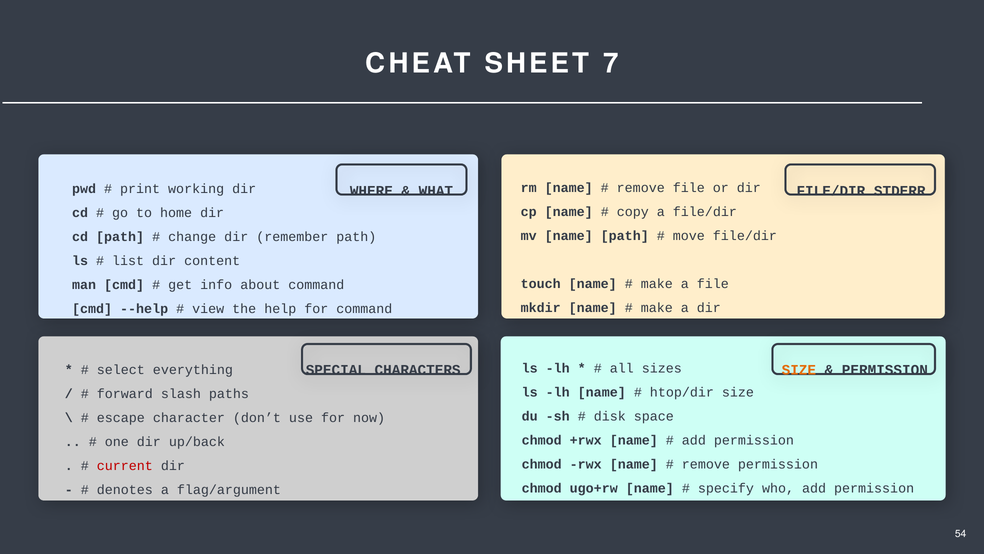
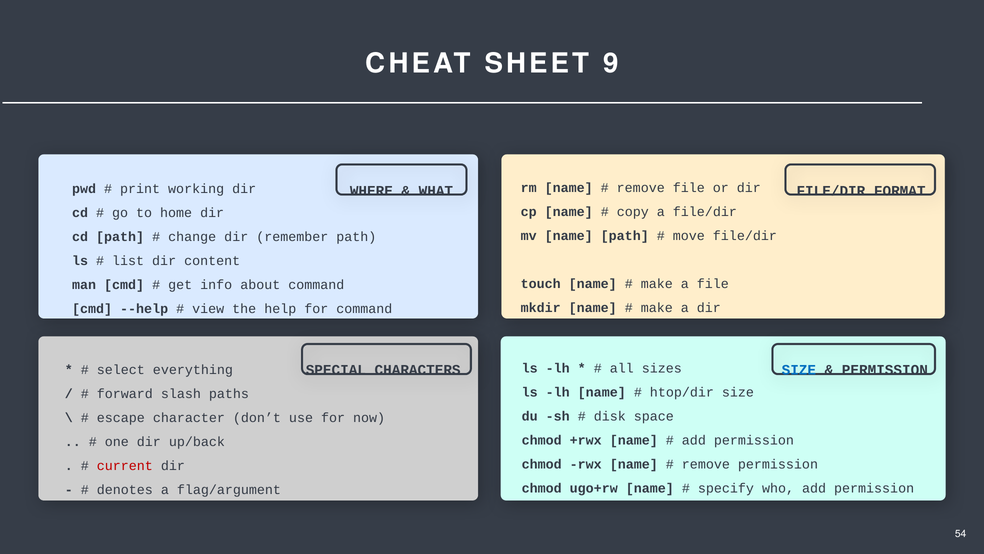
7: 7 -> 9
STDERR: STDERR -> FORMAT
SIZE at (799, 370) colour: orange -> blue
